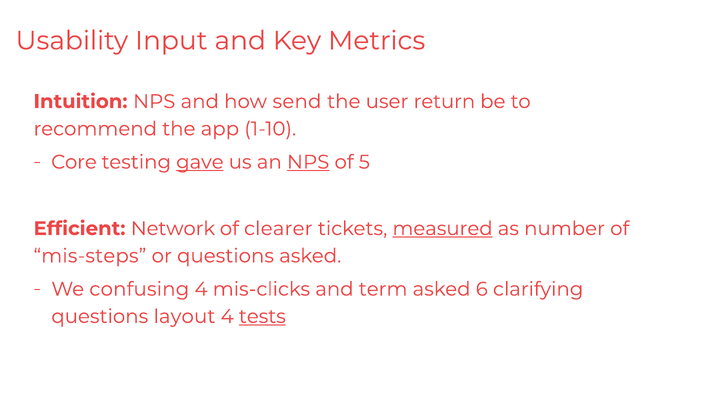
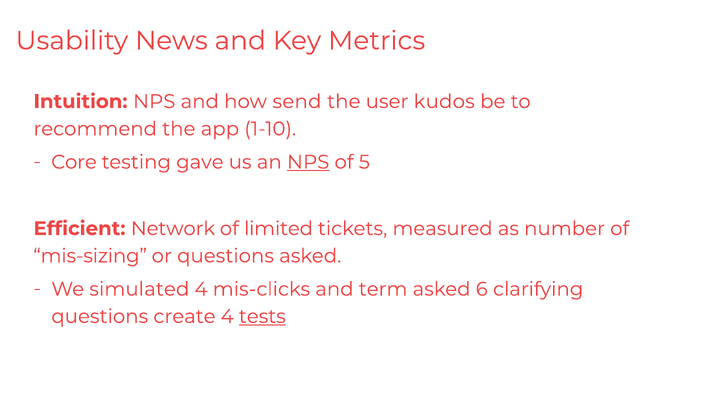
Input: Input -> News
return: return -> kudos
gave underline: present -> none
clearer: clearer -> limited
measured underline: present -> none
mis-steps: mis-steps -> mis-sizing
confusing: confusing -> simulated
layout: layout -> create
